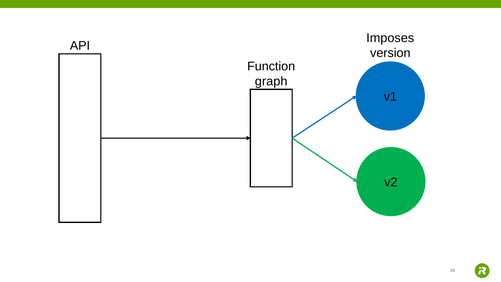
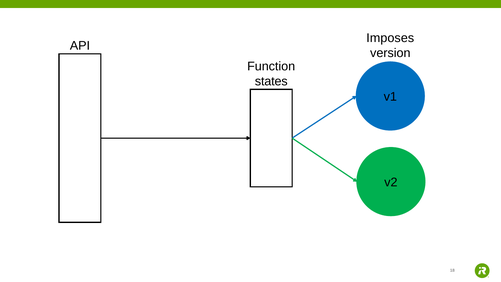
graph: graph -> states
